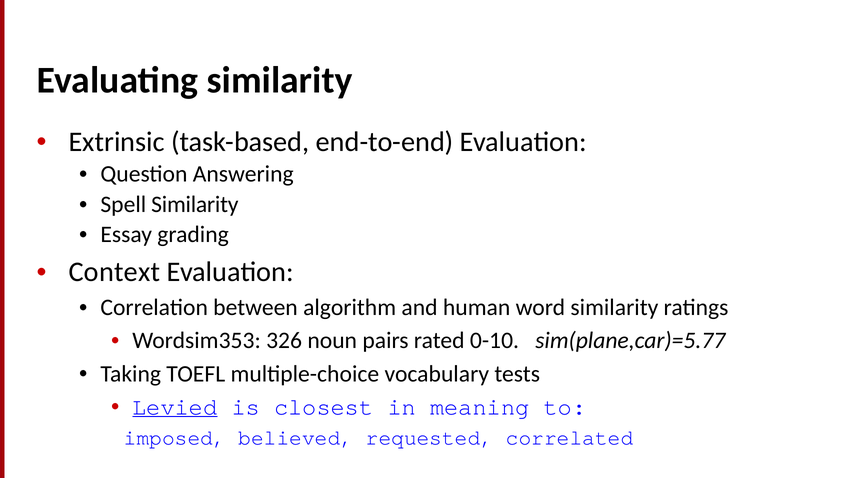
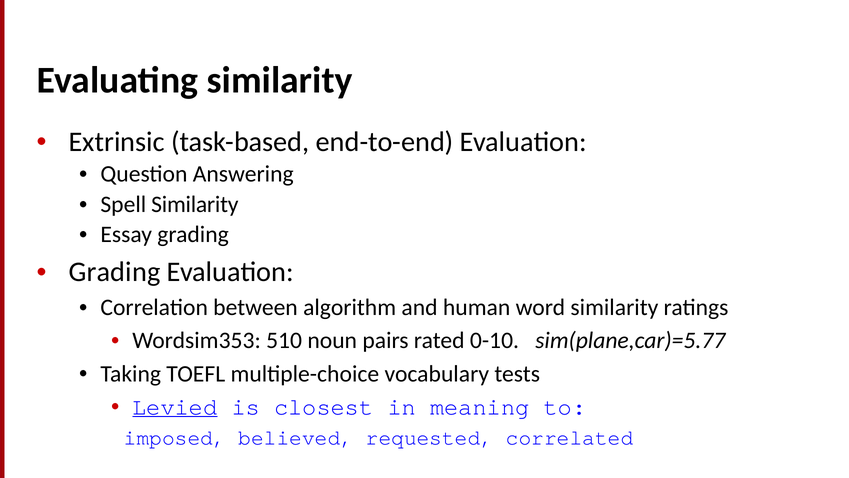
Context at (114, 272): Context -> Grading
326: 326 -> 510
